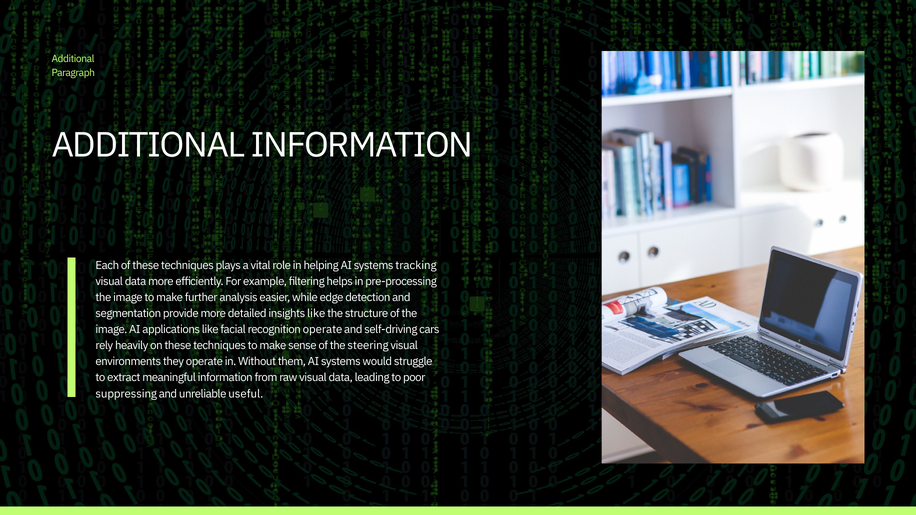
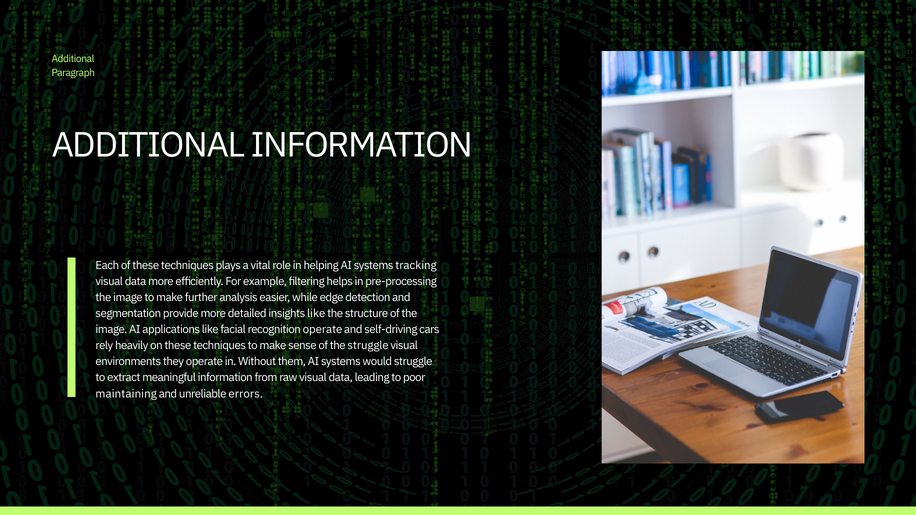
the steering: steering -> struggle
suppressing: suppressing -> maintaining
useful: useful -> errors
